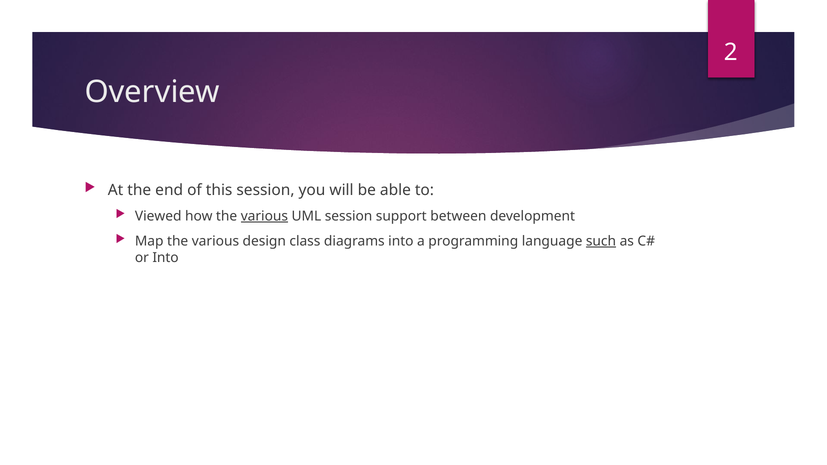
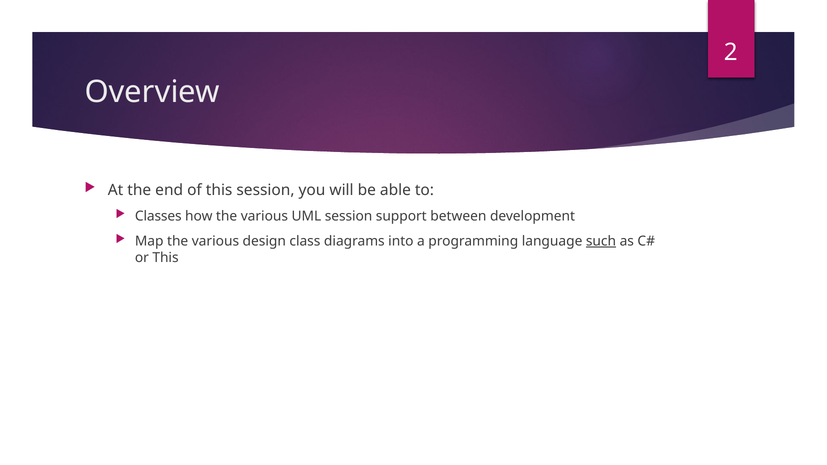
Viewed: Viewed -> Classes
various at (264, 216) underline: present -> none
or Into: Into -> This
